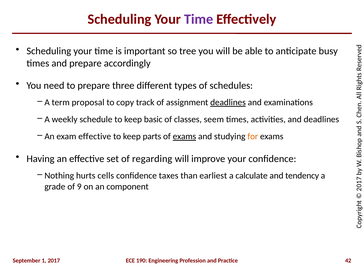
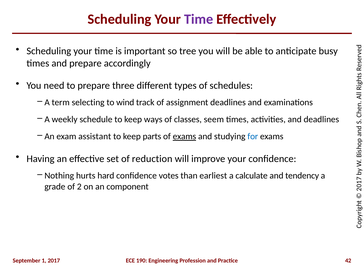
proposal: proposal -> selecting
copy: copy -> wind
deadlines at (228, 102) underline: present -> none
basic: basic -> ways
exam effective: effective -> assistant
for colour: orange -> blue
regarding: regarding -> reduction
cells: cells -> hard
taxes: taxes -> votes
of 9: 9 -> 2
